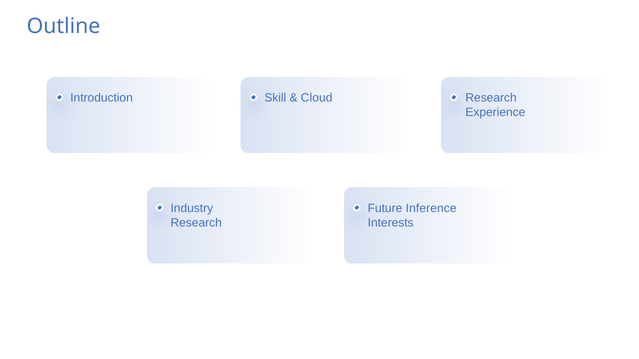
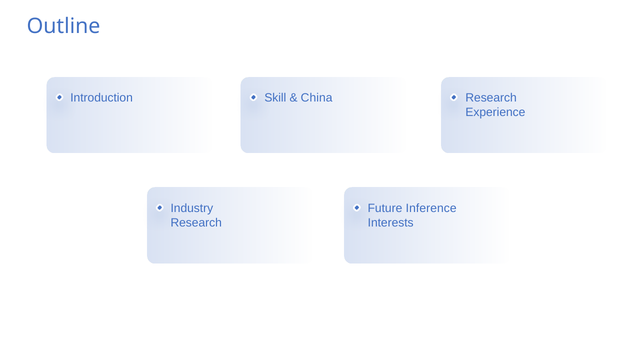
Cloud: Cloud -> China
